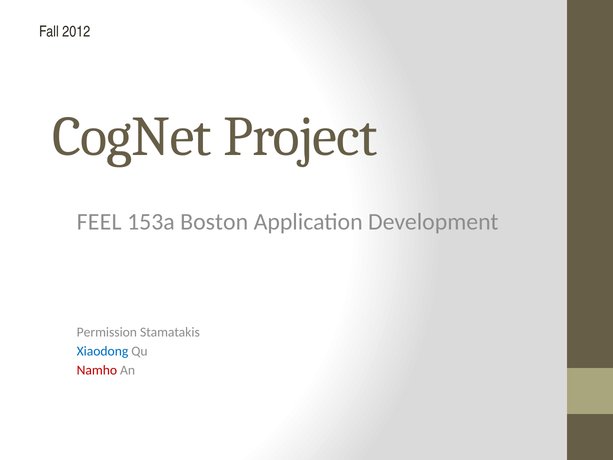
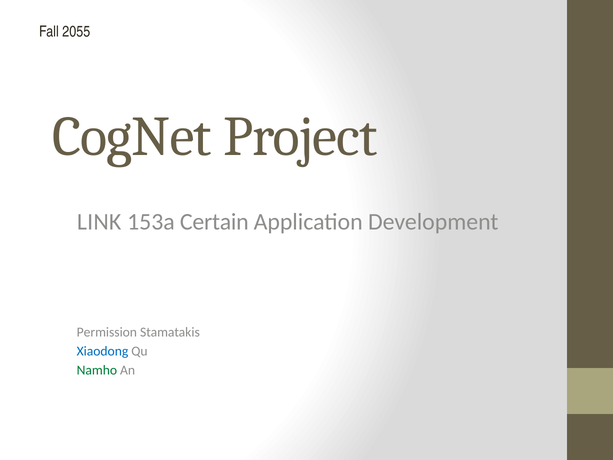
2012: 2012 -> 2055
FEEL: FEEL -> LINK
Boston: Boston -> Certain
Namho colour: red -> green
